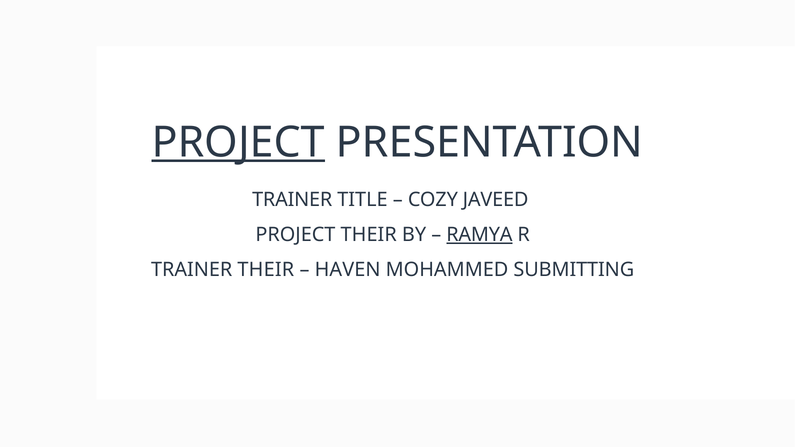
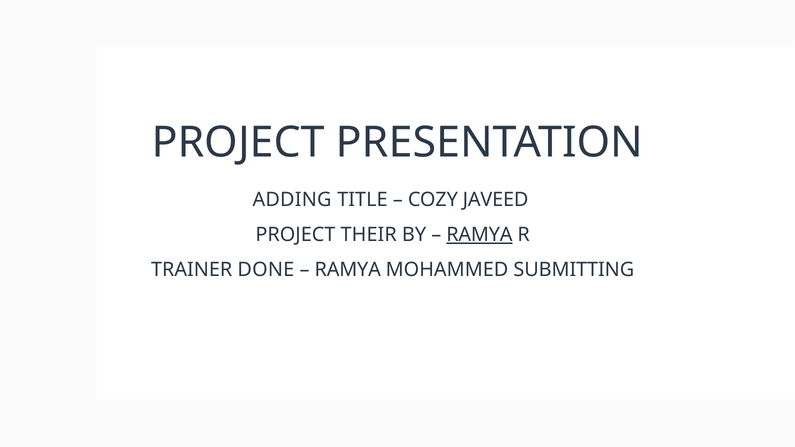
PROJECT at (238, 143) underline: present -> none
TRAINER at (292, 200): TRAINER -> ADDING
TRAINER THEIR: THEIR -> DONE
HAVEN at (348, 270): HAVEN -> RAMYA
